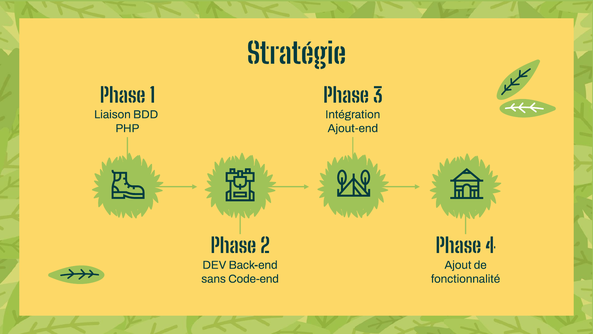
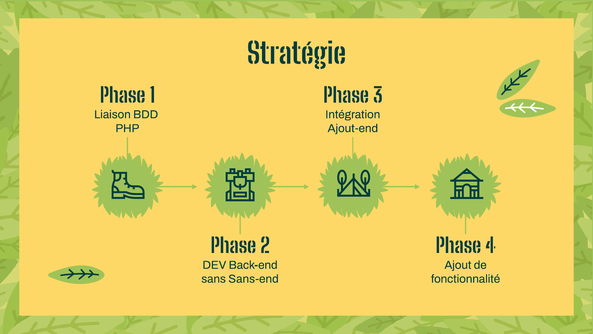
Code-end: Code-end -> Sans-end
